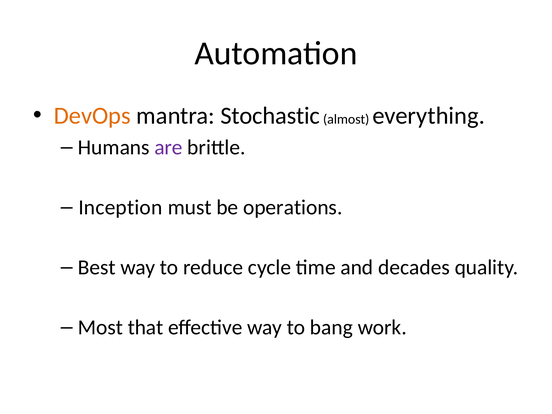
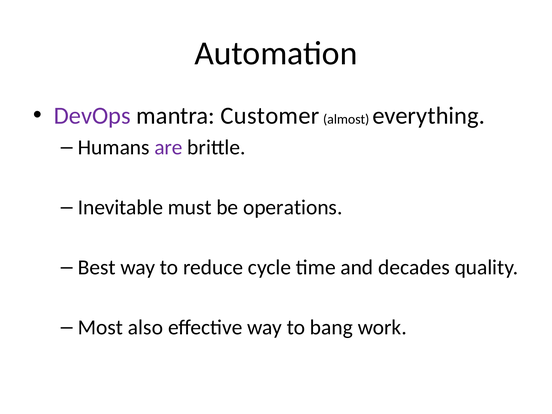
DevOps colour: orange -> purple
Stochastic: Stochastic -> Customer
Inception: Inception -> Inevitable
that: that -> also
